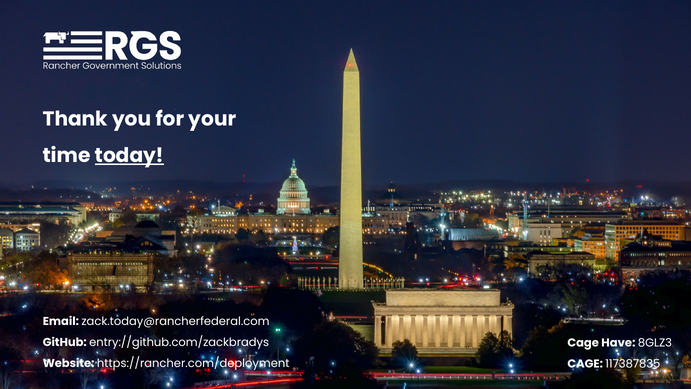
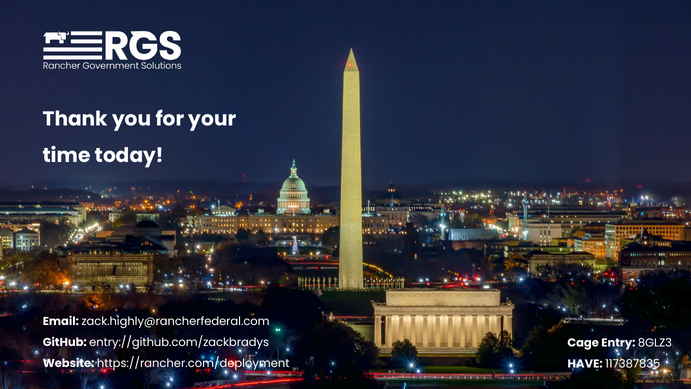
today underline: present -> none
zack.today@rancherfederal.com: zack.today@rancherfederal.com -> zack.highly@rancherfederal.com
Have: Have -> Entry
CAGE at (585, 363): CAGE -> HAVE
